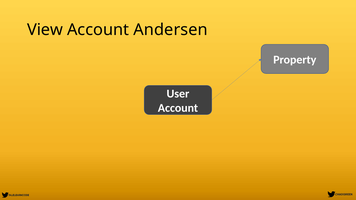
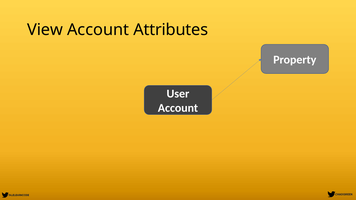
Andersen: Andersen -> Attributes
